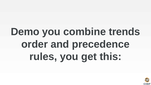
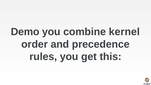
trends: trends -> kernel
